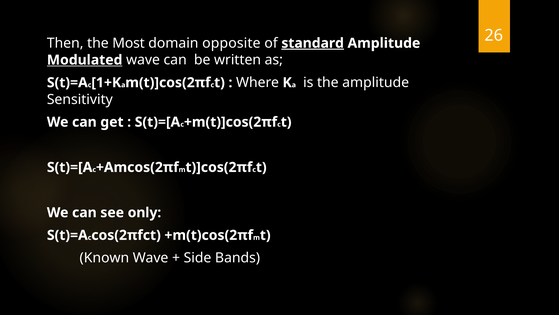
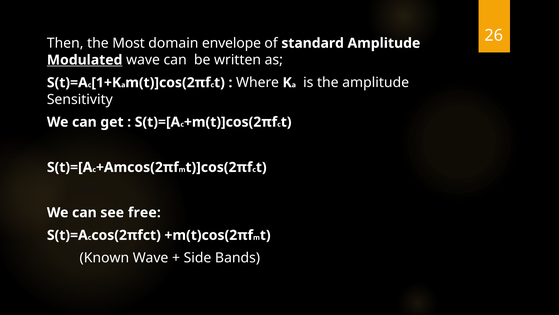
opposite: opposite -> envelope
standard underline: present -> none
only: only -> free
